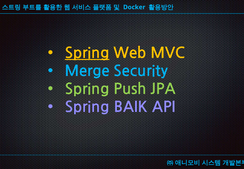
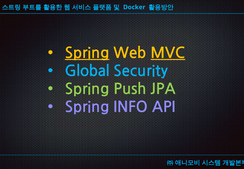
MVC underline: none -> present
Merge: Merge -> Global
BAIK: BAIK -> INFO
